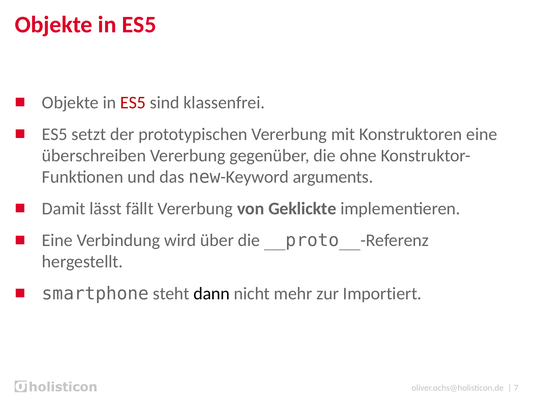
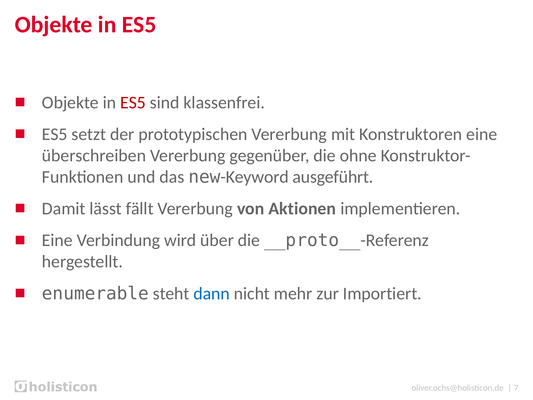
arguments: arguments -> ausgeführt
Geklickte: Geklickte -> Aktionen
smartphone: smartphone -> enumerable
dann colour: black -> blue
